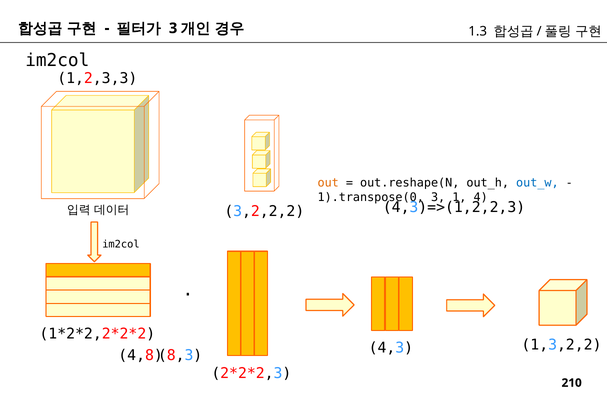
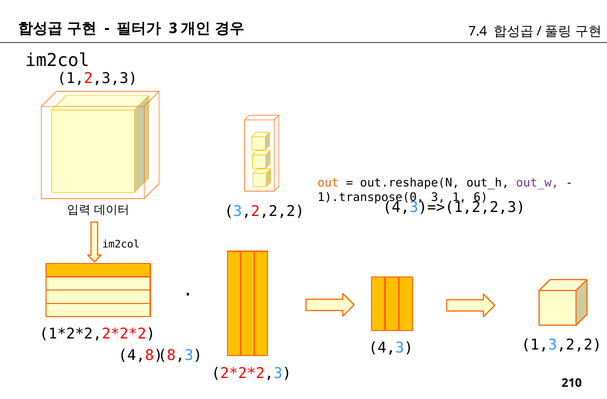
1.3: 1.3 -> 7.4
out_w colour: blue -> purple
4: 4 -> 6
